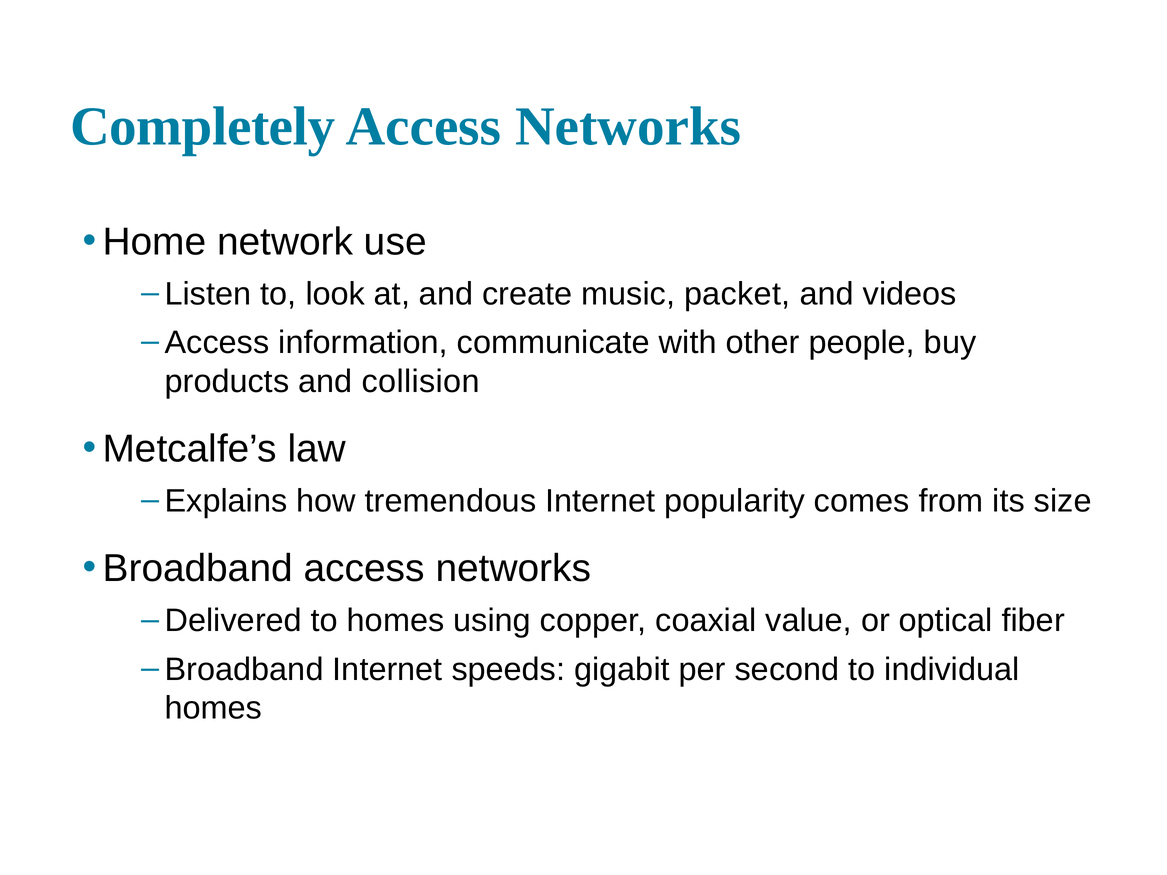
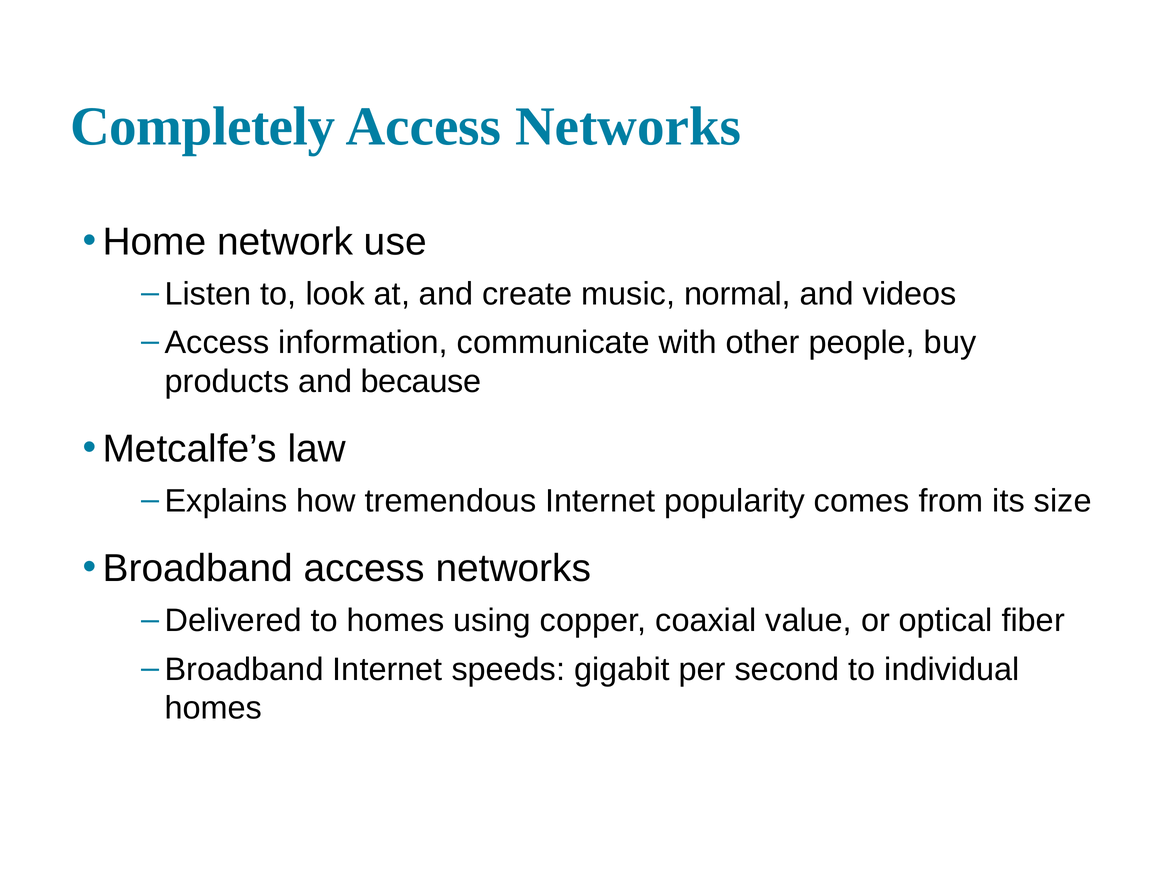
packet: packet -> normal
collision: collision -> because
